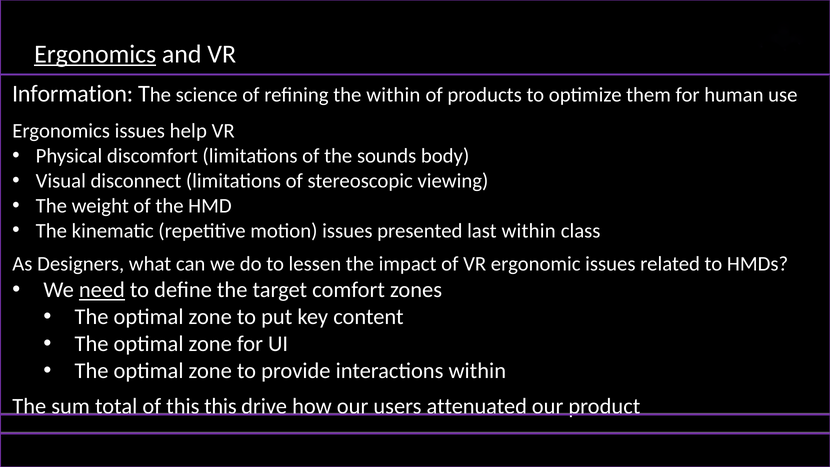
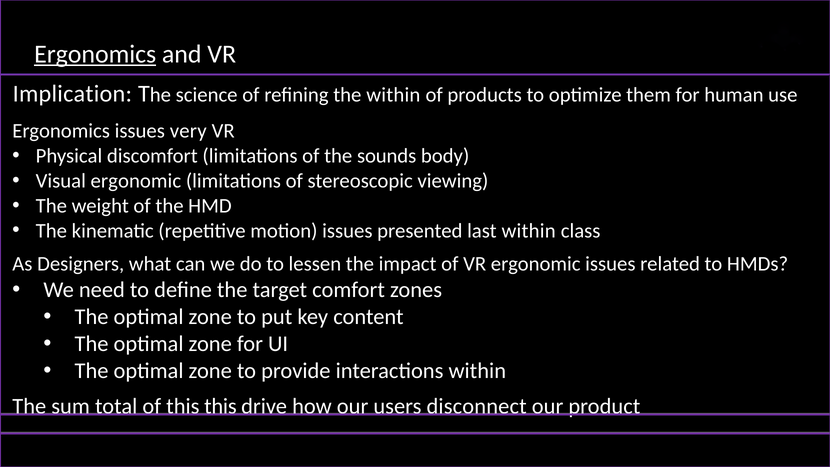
Information: Information -> Implication
help: help -> very
Visual disconnect: disconnect -> ergonomic
need underline: present -> none
attenuated: attenuated -> disconnect
